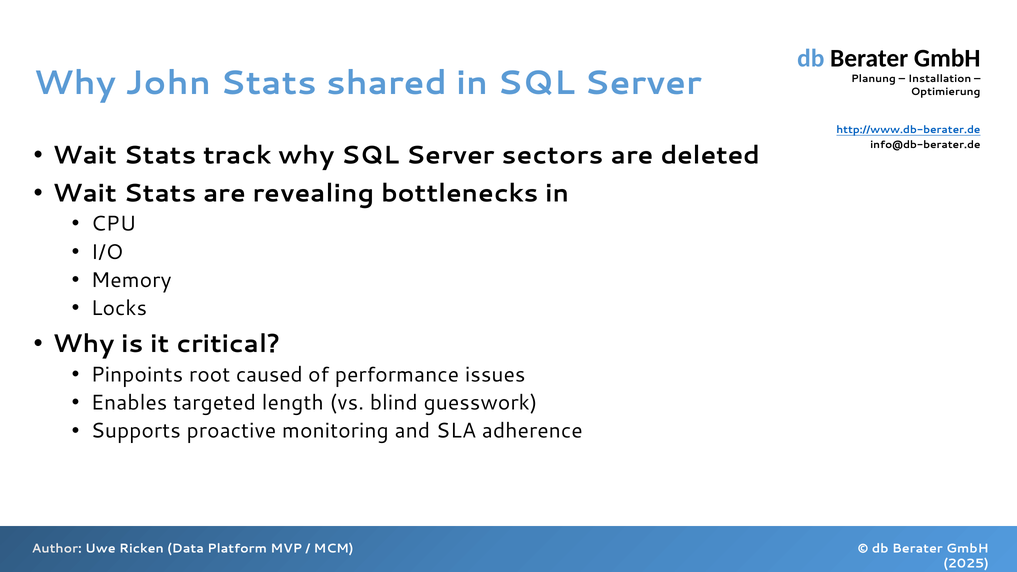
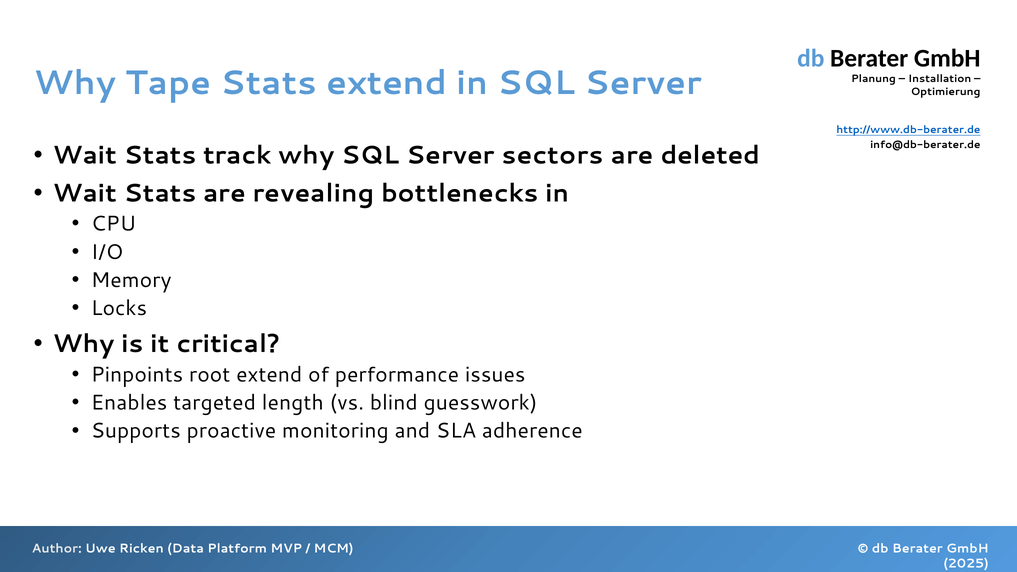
John: John -> Tape
Stats shared: shared -> extend
root caused: caused -> extend
